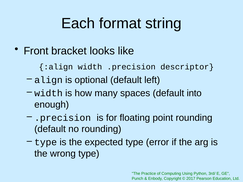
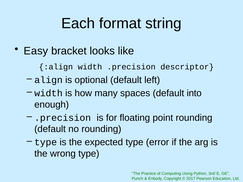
Front: Front -> Easy
